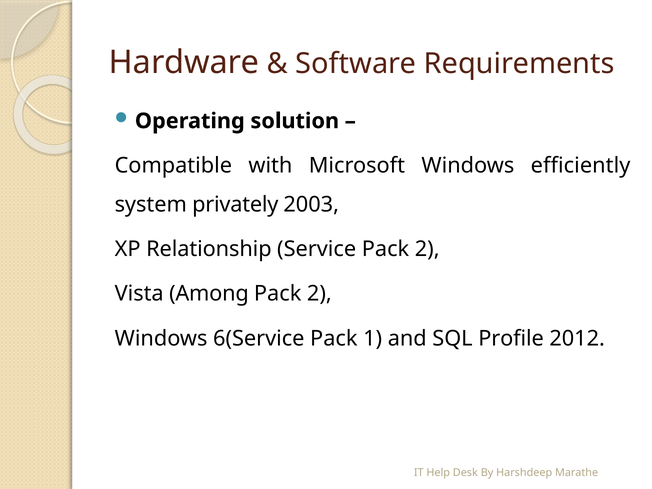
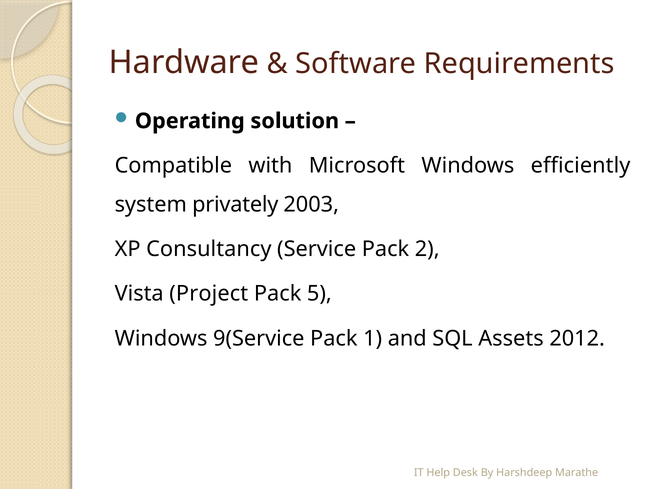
Relationship: Relationship -> Consultancy
Among: Among -> Project
2 at (319, 294): 2 -> 5
6(Service: 6(Service -> 9(Service
Profile: Profile -> Assets
